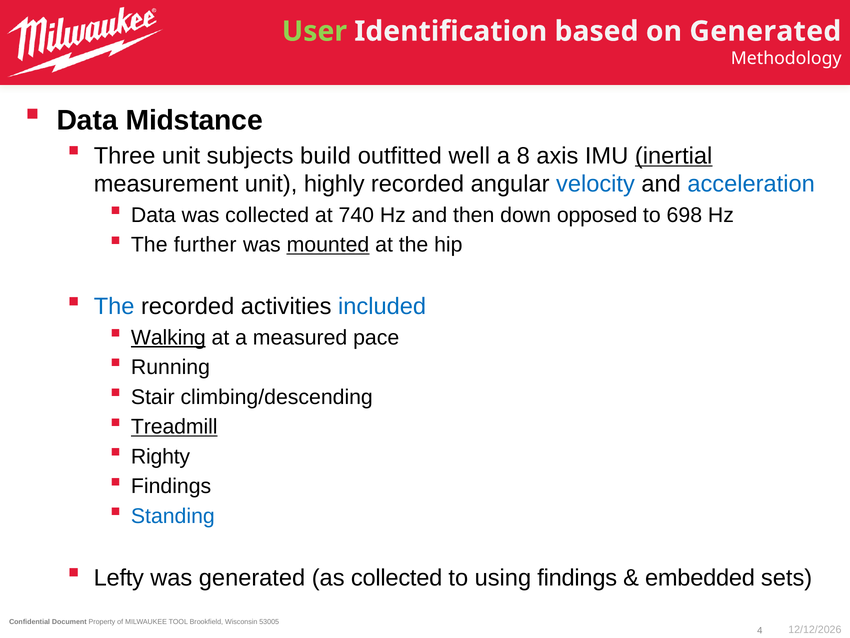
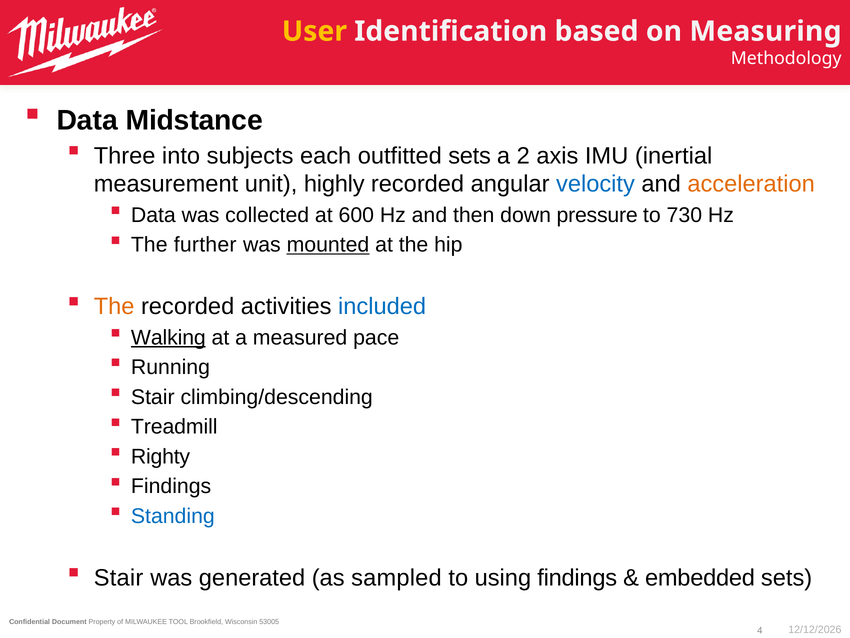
User colour: light green -> yellow
on Generated: Generated -> Measuring
Three unit: unit -> into
build: build -> each
outfitted well: well -> sets
8: 8 -> 2
inertial underline: present -> none
acceleration colour: blue -> orange
740: 740 -> 600
opposed: opposed -> pressure
698: 698 -> 730
The at (114, 306) colour: blue -> orange
Treadmill underline: present -> none
Lefty at (119, 577): Lefty -> Stair
as collected: collected -> sampled
